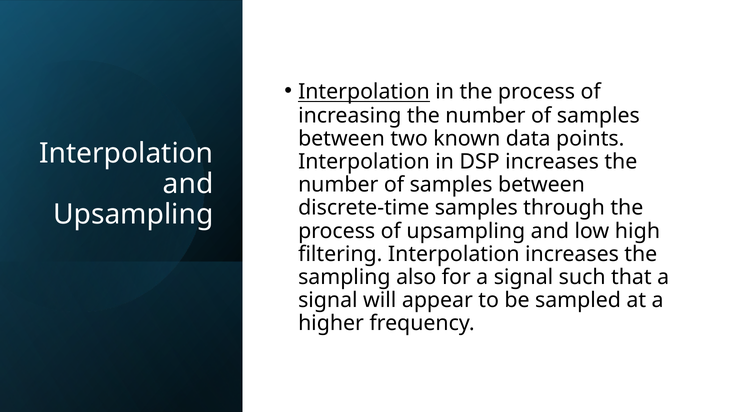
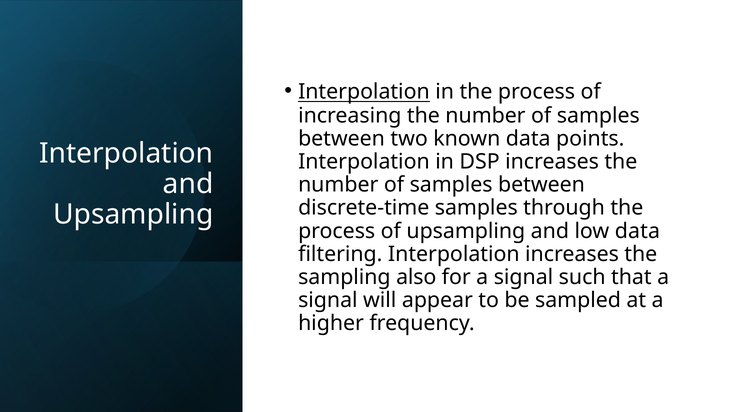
low high: high -> data
